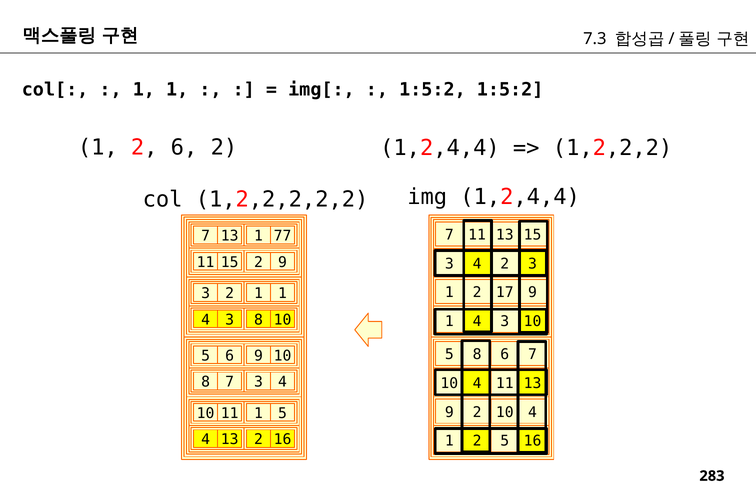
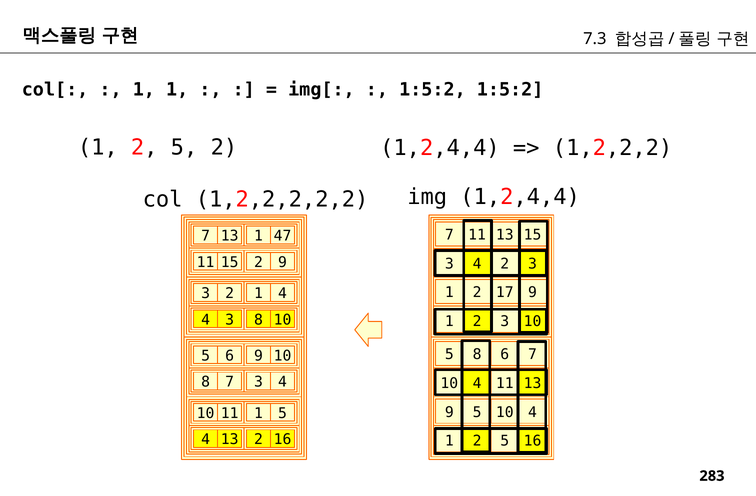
6 at (184, 148): 6 -> 5
77: 77 -> 47
2 1 1: 1 -> 4
4 at (477, 322): 4 -> 2
9 2: 2 -> 5
